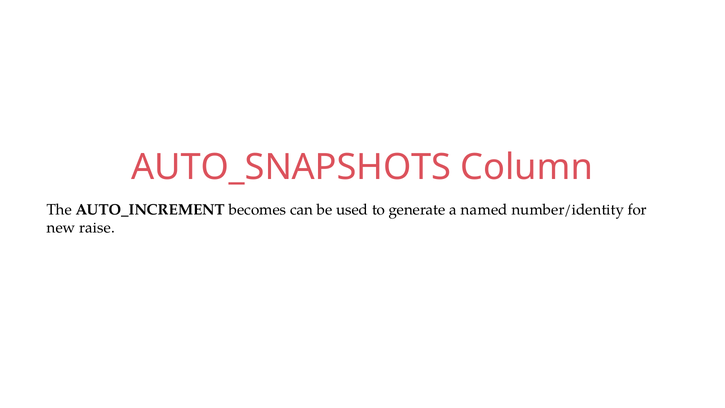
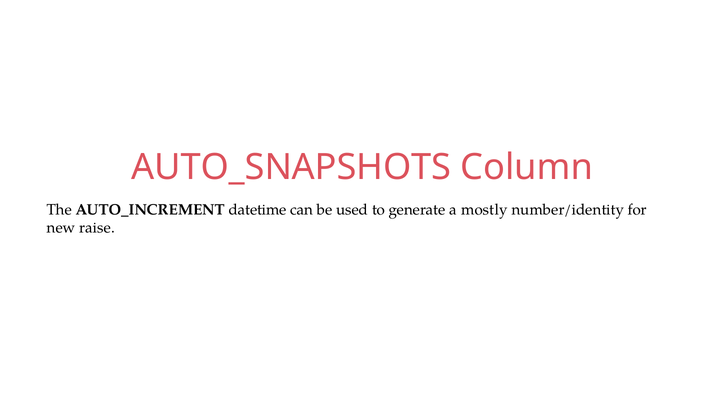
becomes: becomes -> datetime
named: named -> mostly
